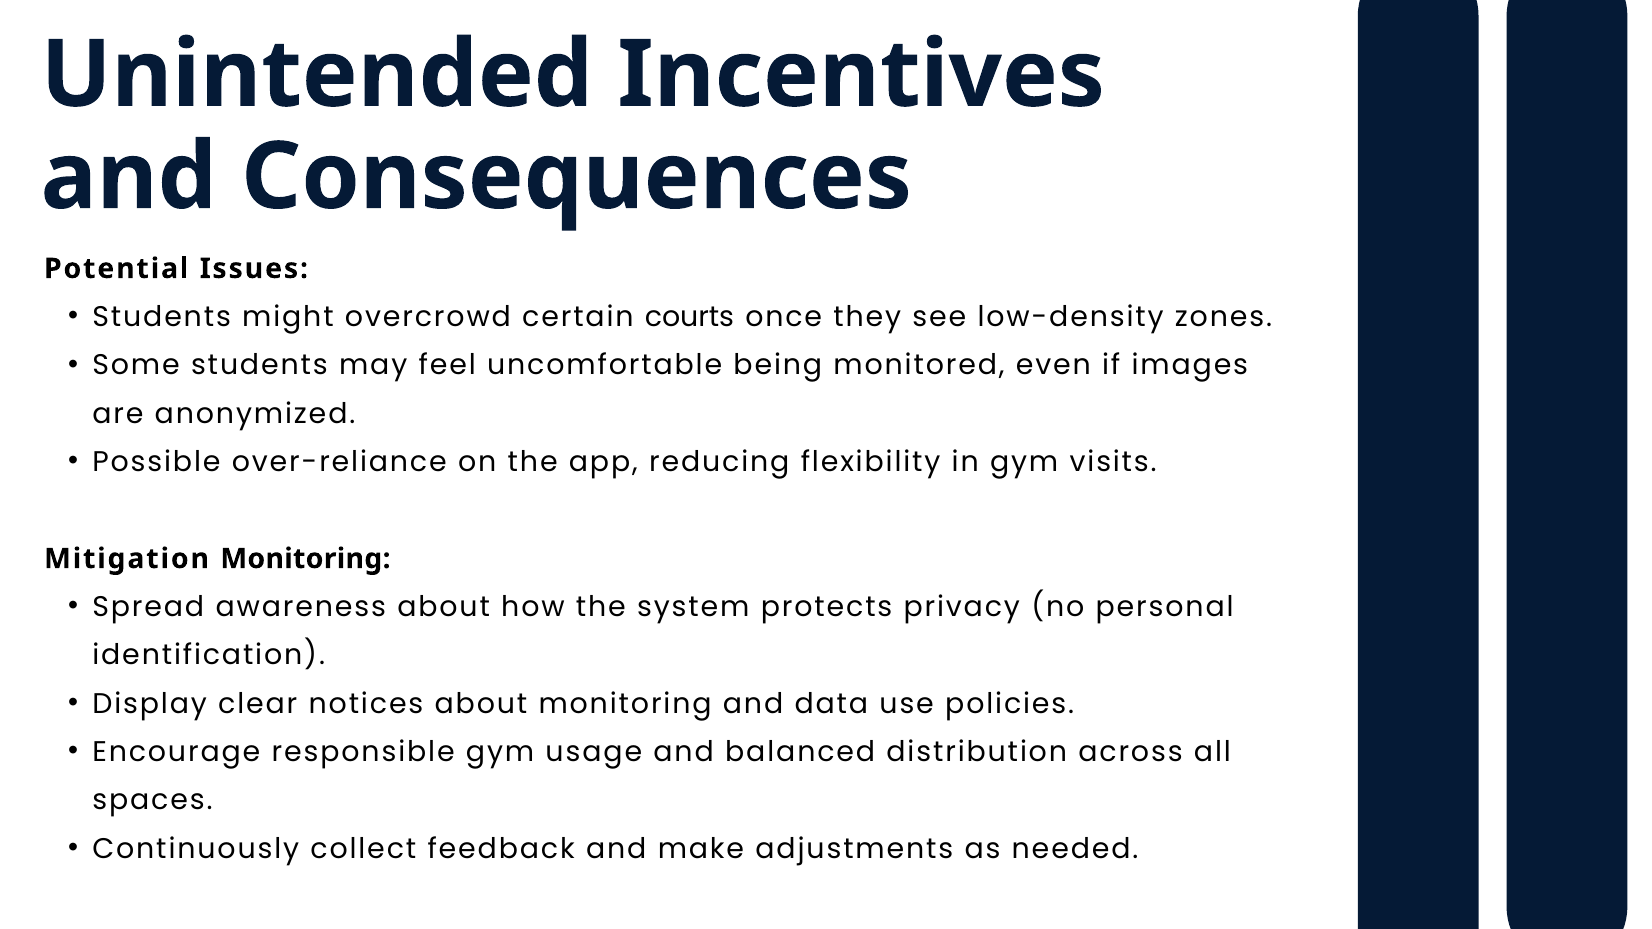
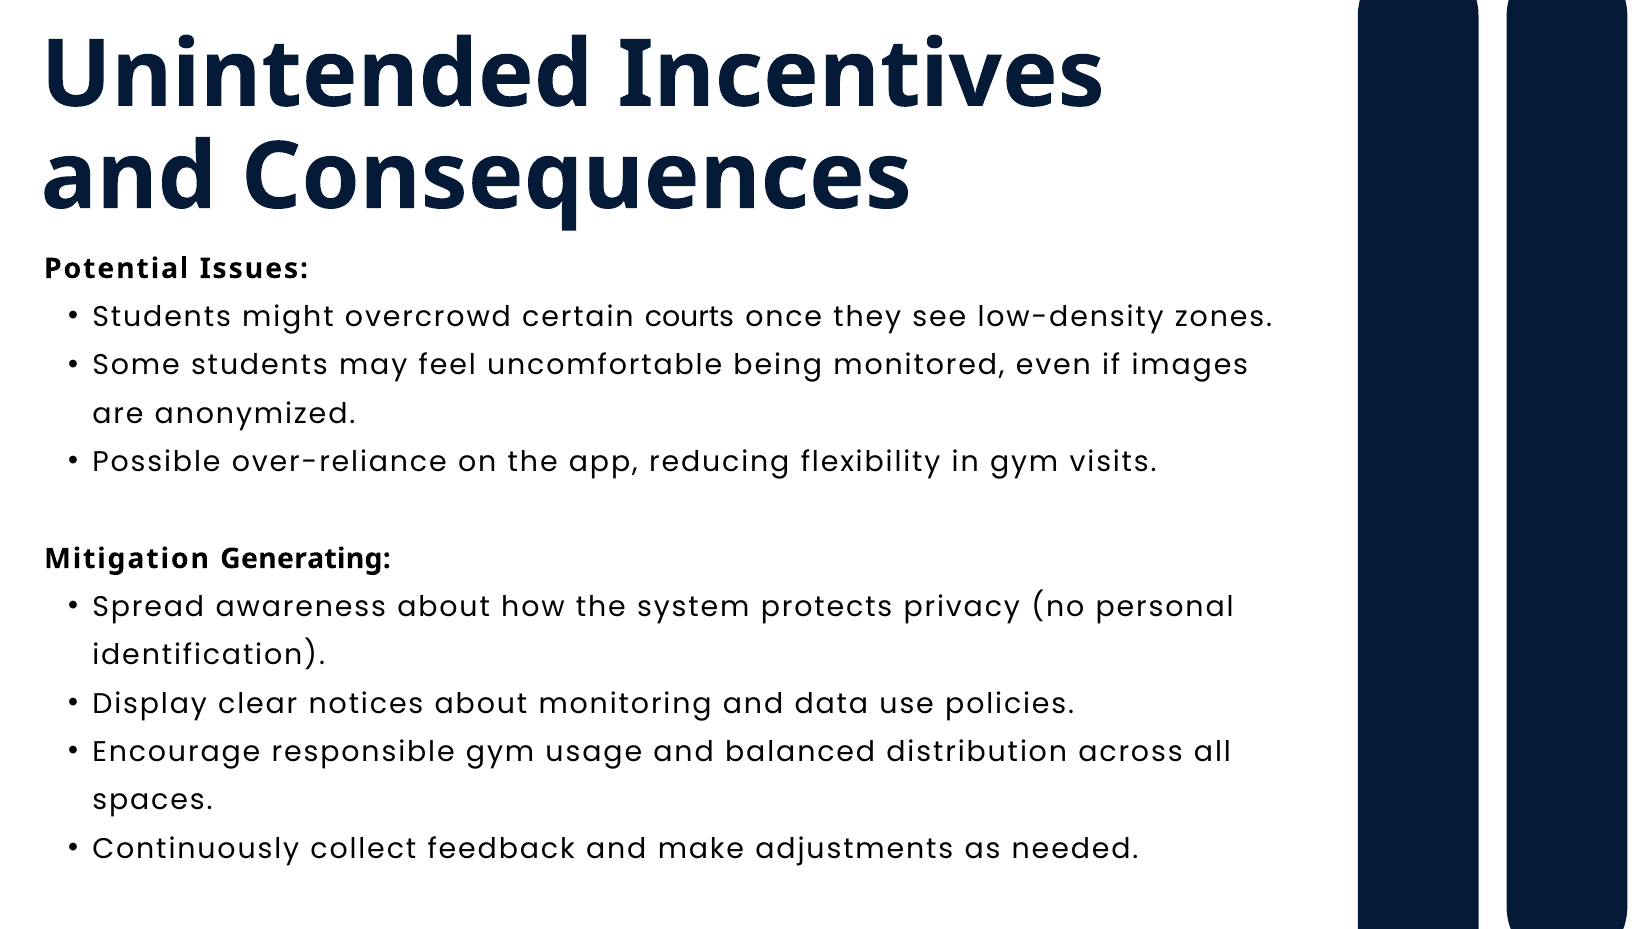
Mitigation Monitoring: Monitoring -> Generating
